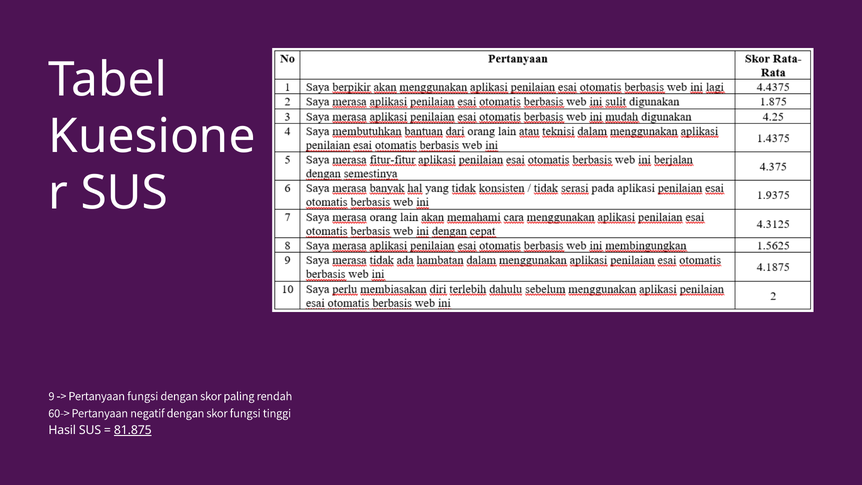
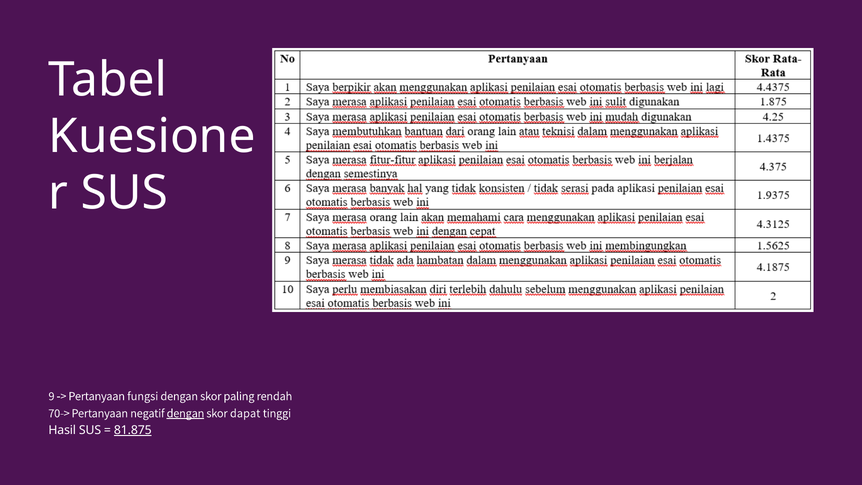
60->: 60-> -> 70->
dengan at (185, 413) underline: none -> present
skor fungsi: fungsi -> dapat
